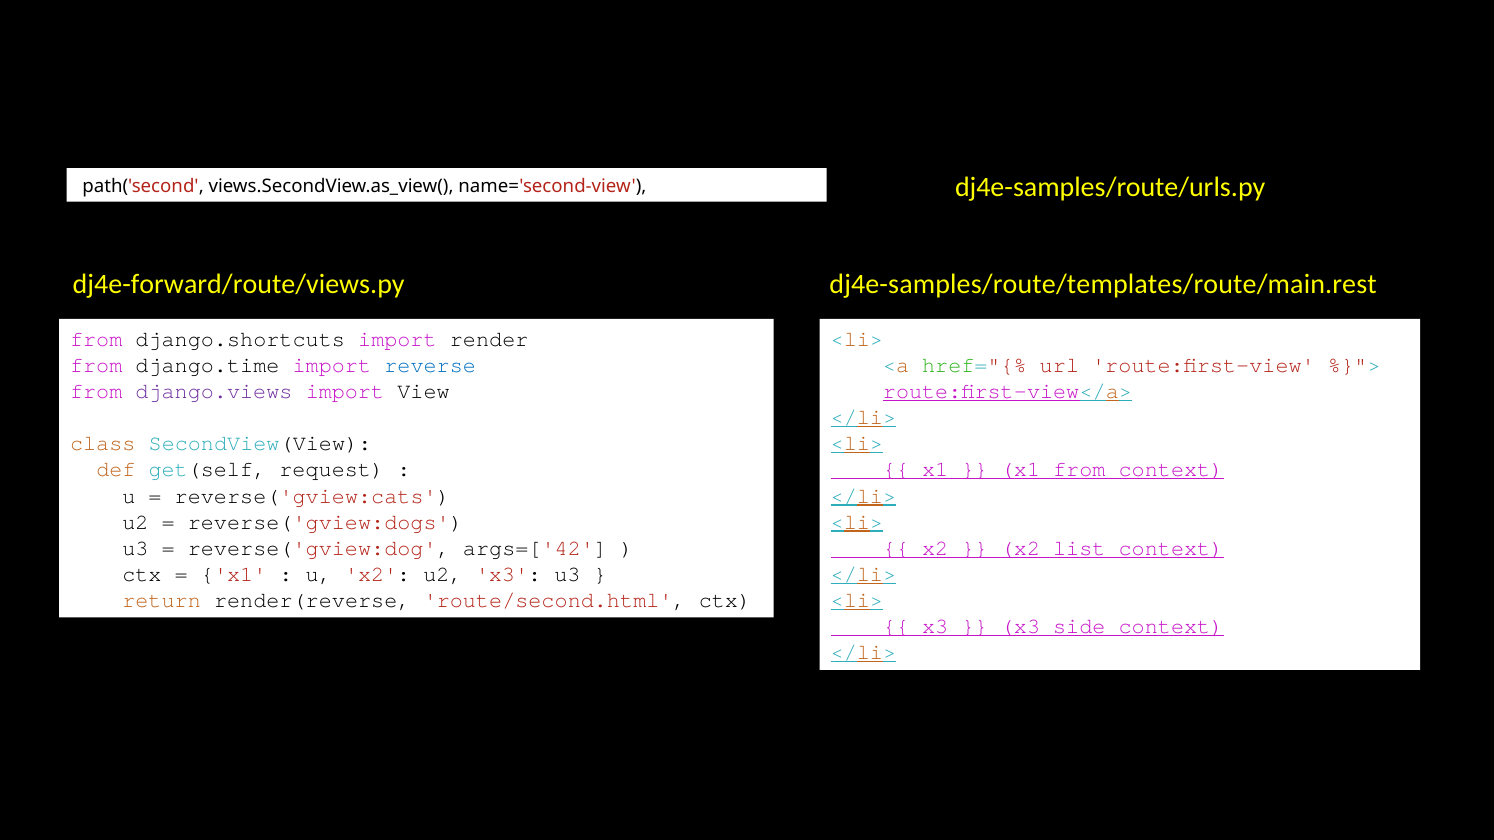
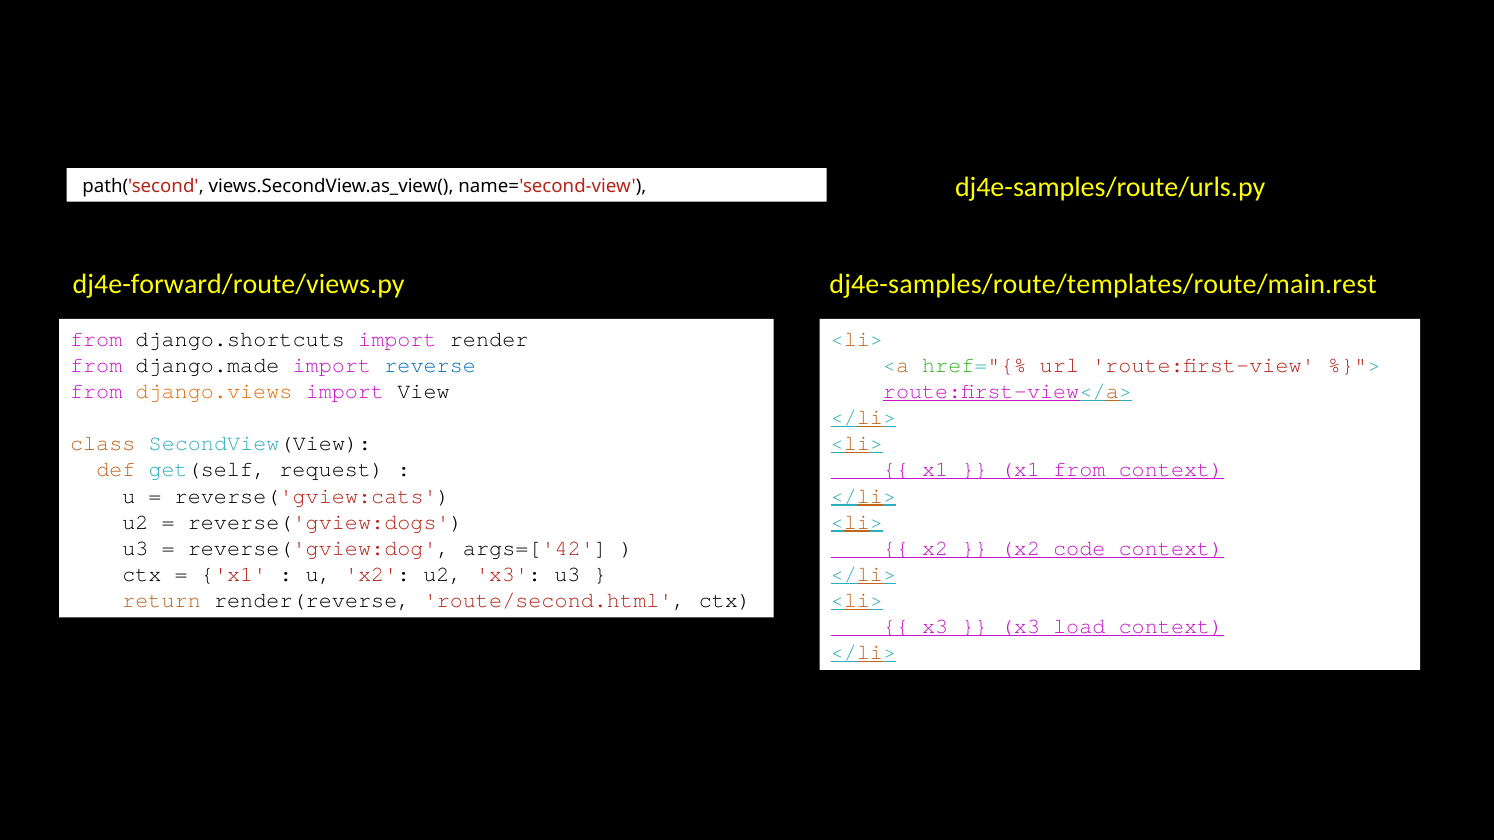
django.time: django.time -> django.made
django.views colour: purple -> orange
list: list -> code
side: side -> load
